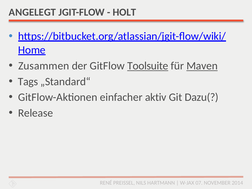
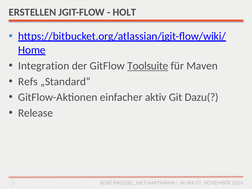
ANGELEGT: ANGELEGT -> ERSTELLEN
Zusammen: Zusammen -> Integration
Maven underline: present -> none
Tags: Tags -> Refs
